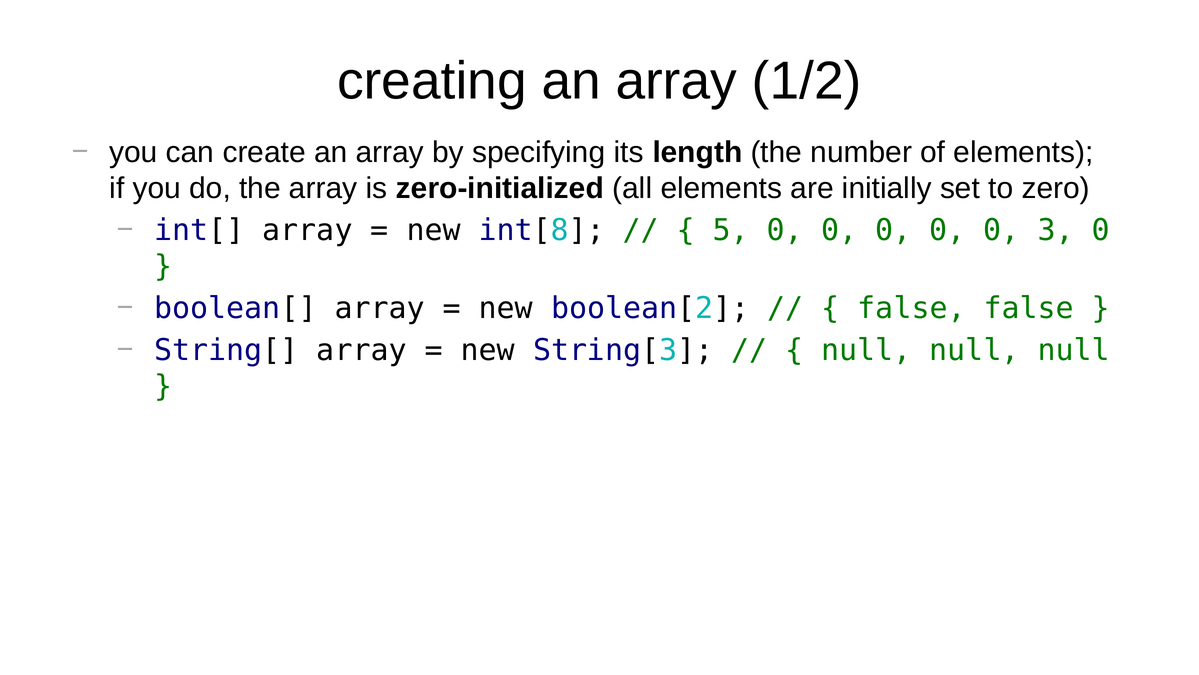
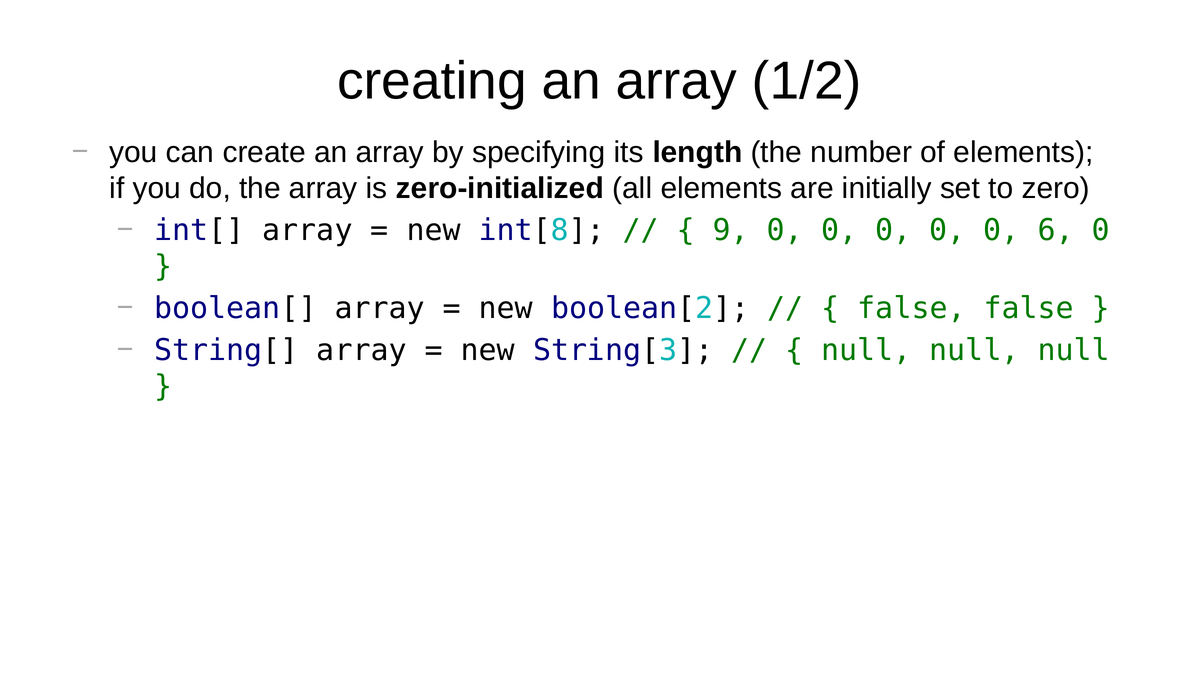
5: 5 -> 9
3: 3 -> 6
